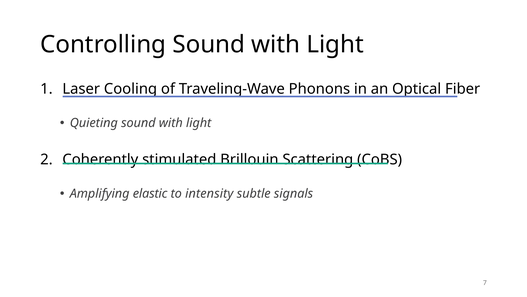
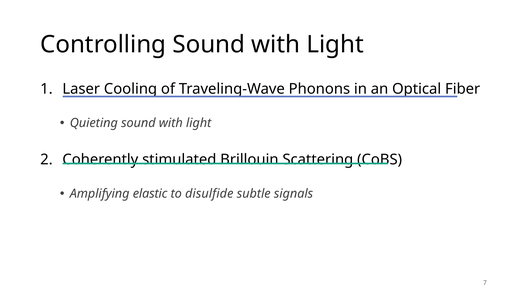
intensity: intensity -> disulfide
